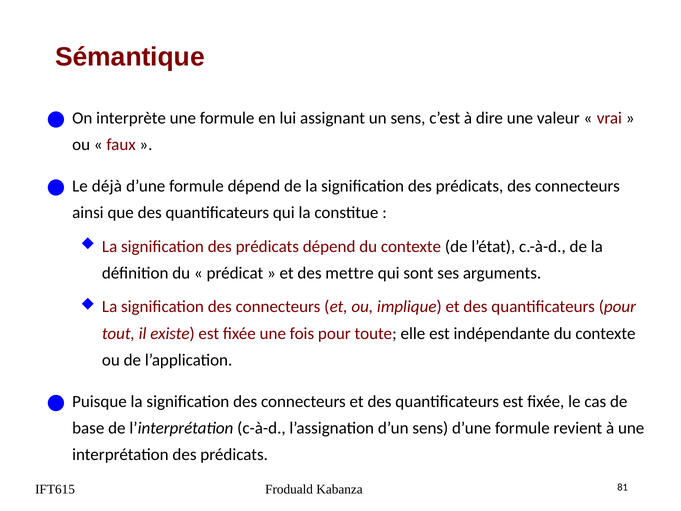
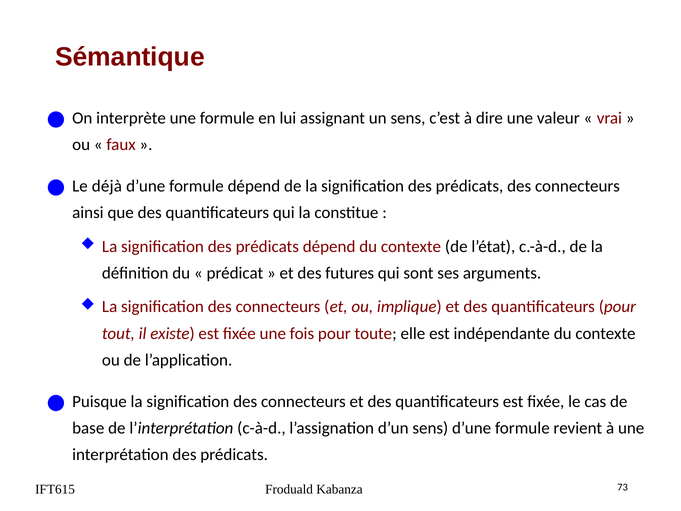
mettre: mettre -> futures
81: 81 -> 73
